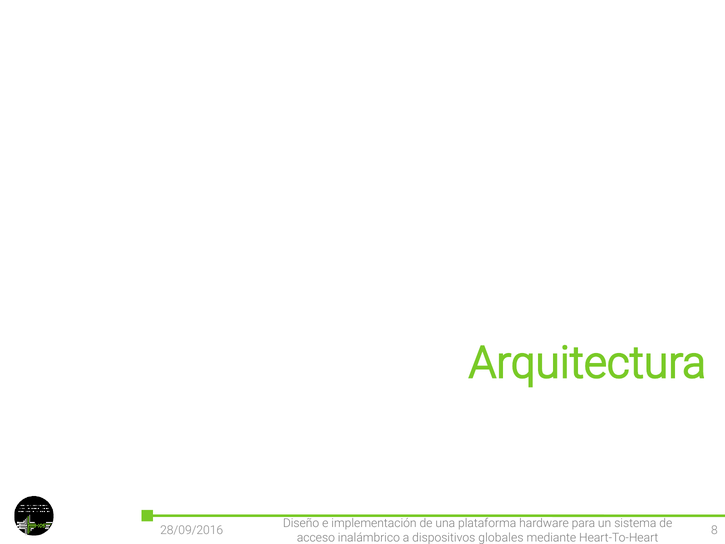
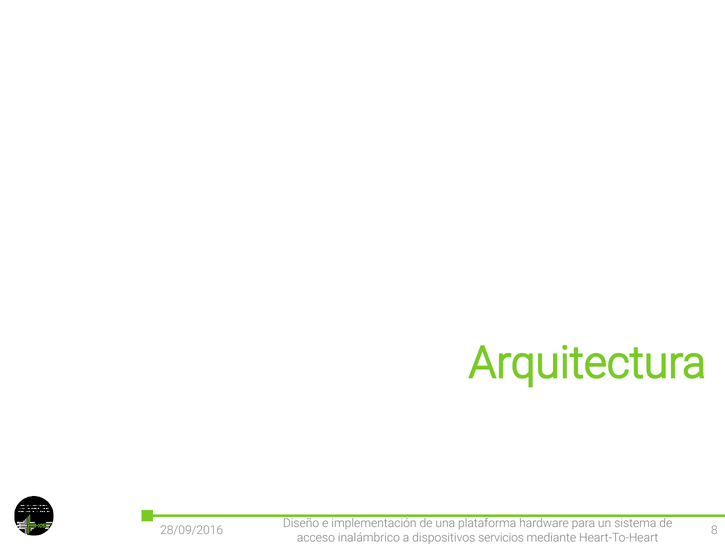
globales: globales -> servicios
